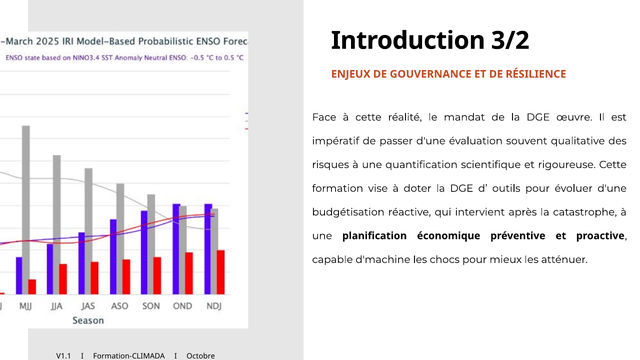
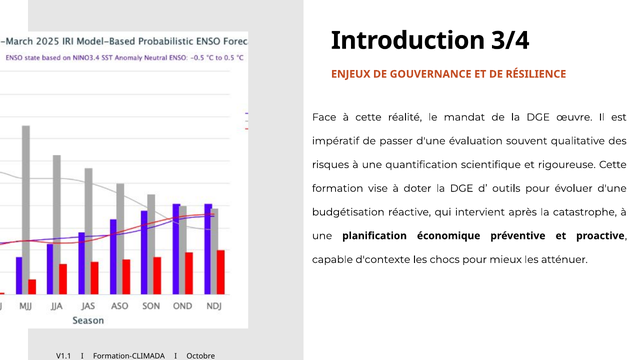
3/2: 3/2 -> 3/4
d'machine: d'machine -> d'contexte
